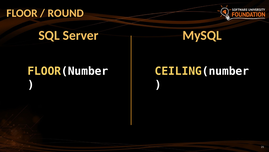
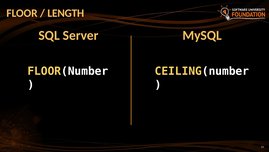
ROUND: ROUND -> LENGTH
